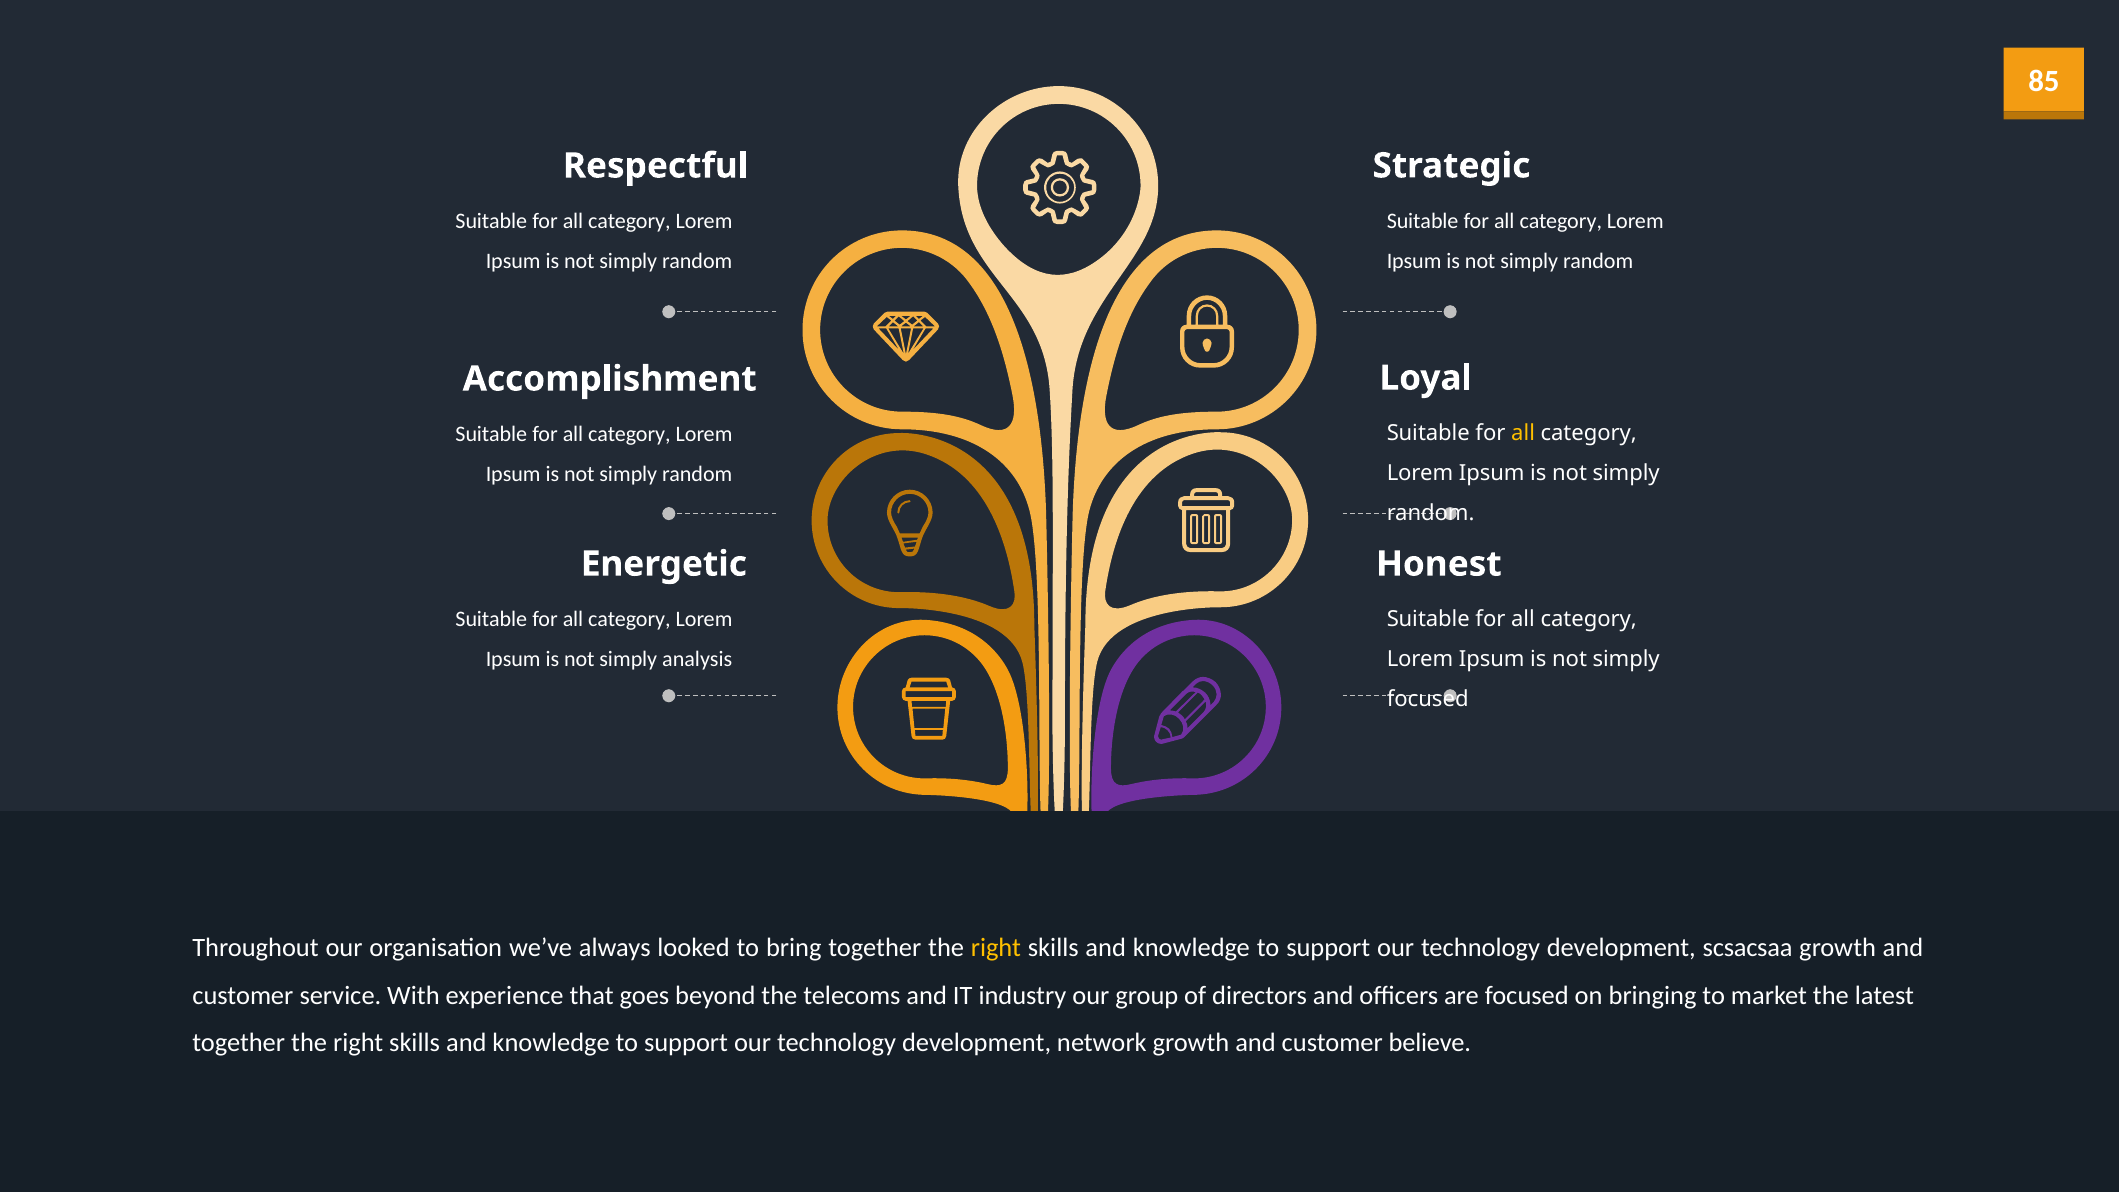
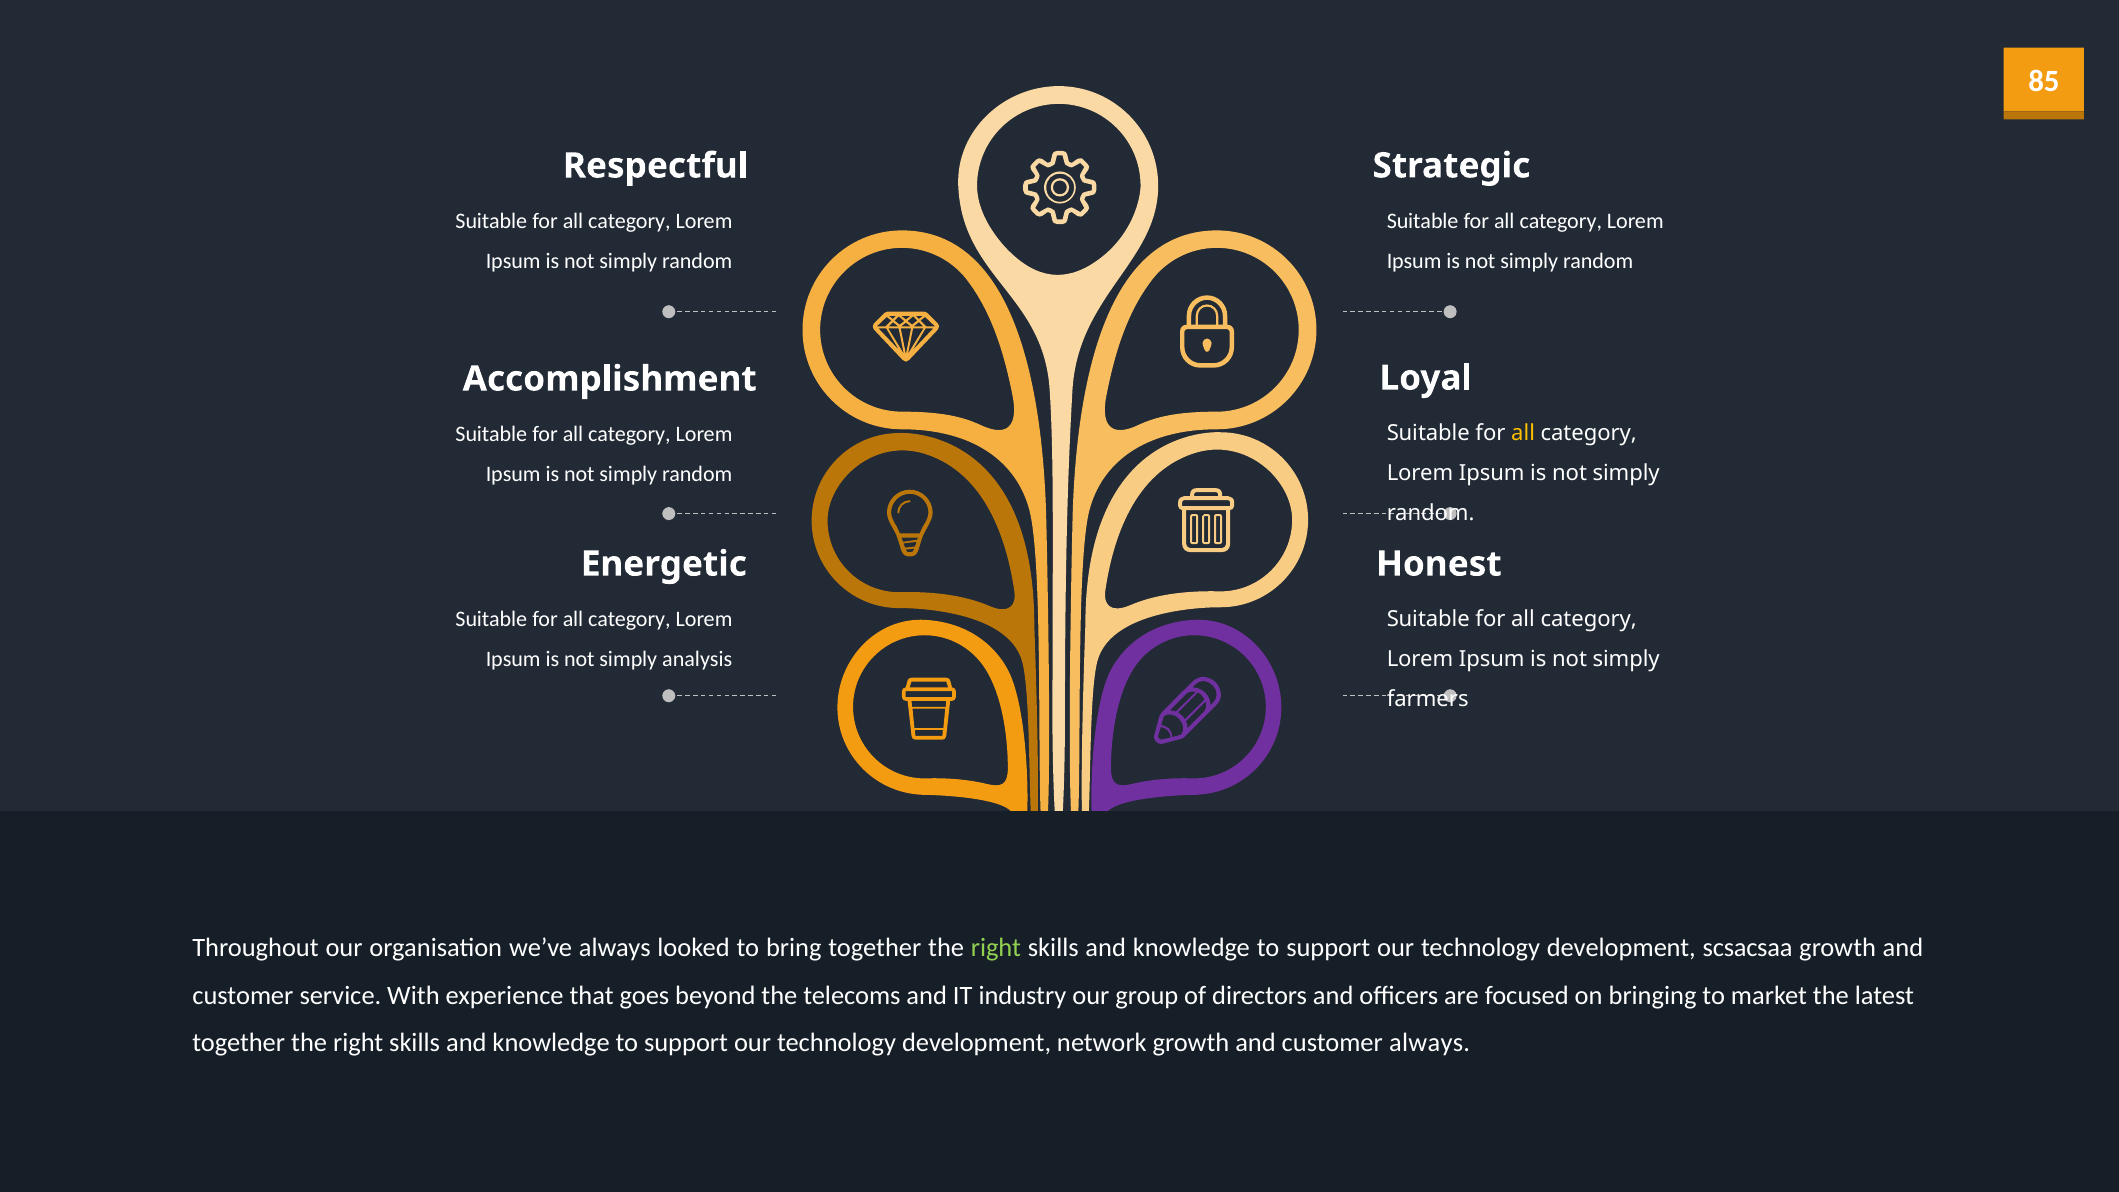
focused at (1428, 699): focused -> farmers
right at (996, 948) colour: yellow -> light green
customer believe: believe -> always
